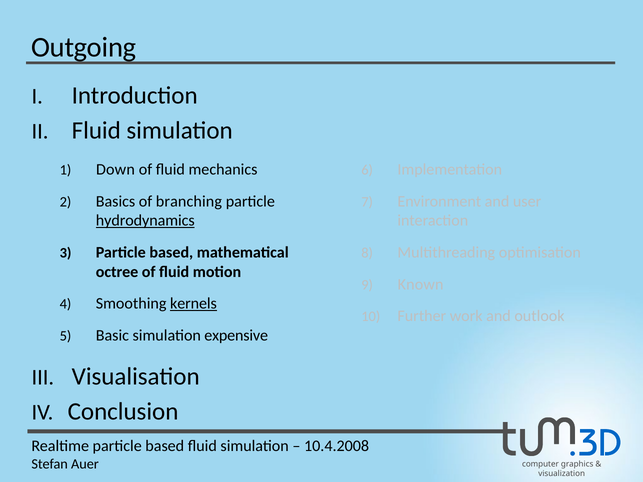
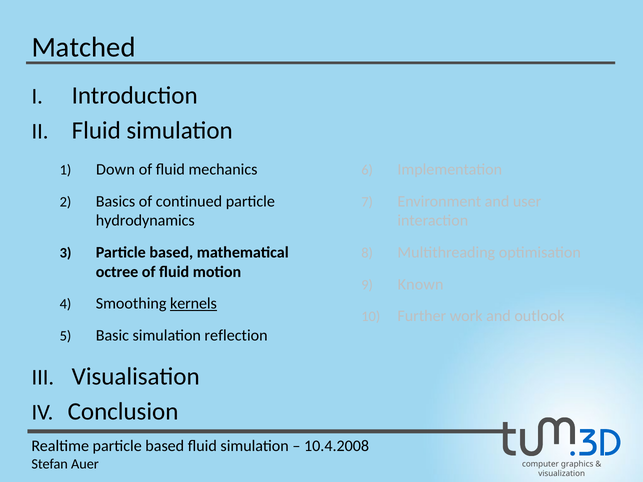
Outgoing: Outgoing -> Matched
branching: branching -> continued
hydrodynamics underline: present -> none
expensive: expensive -> reflection
